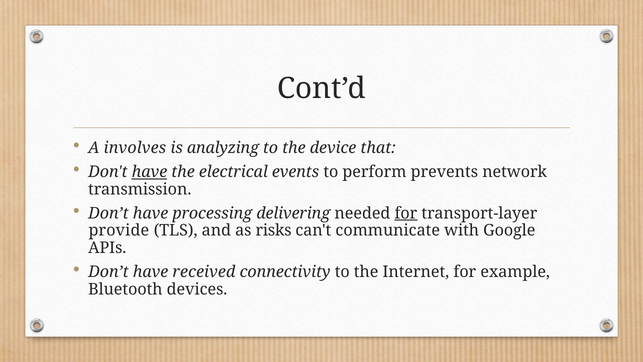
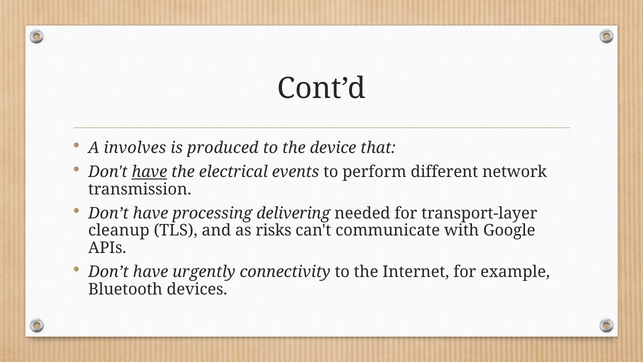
analyzing: analyzing -> produced
prevents: prevents -> different
for at (406, 213) underline: present -> none
provide: provide -> cleanup
received: received -> urgently
